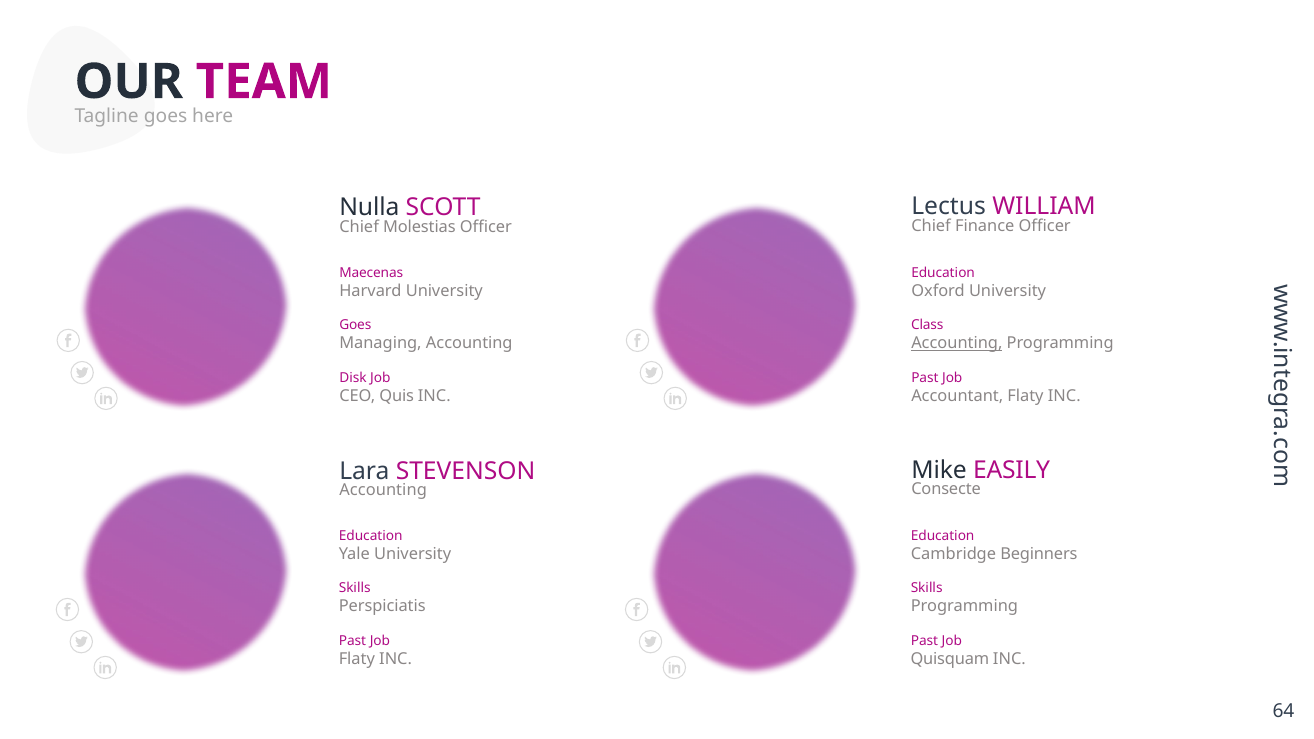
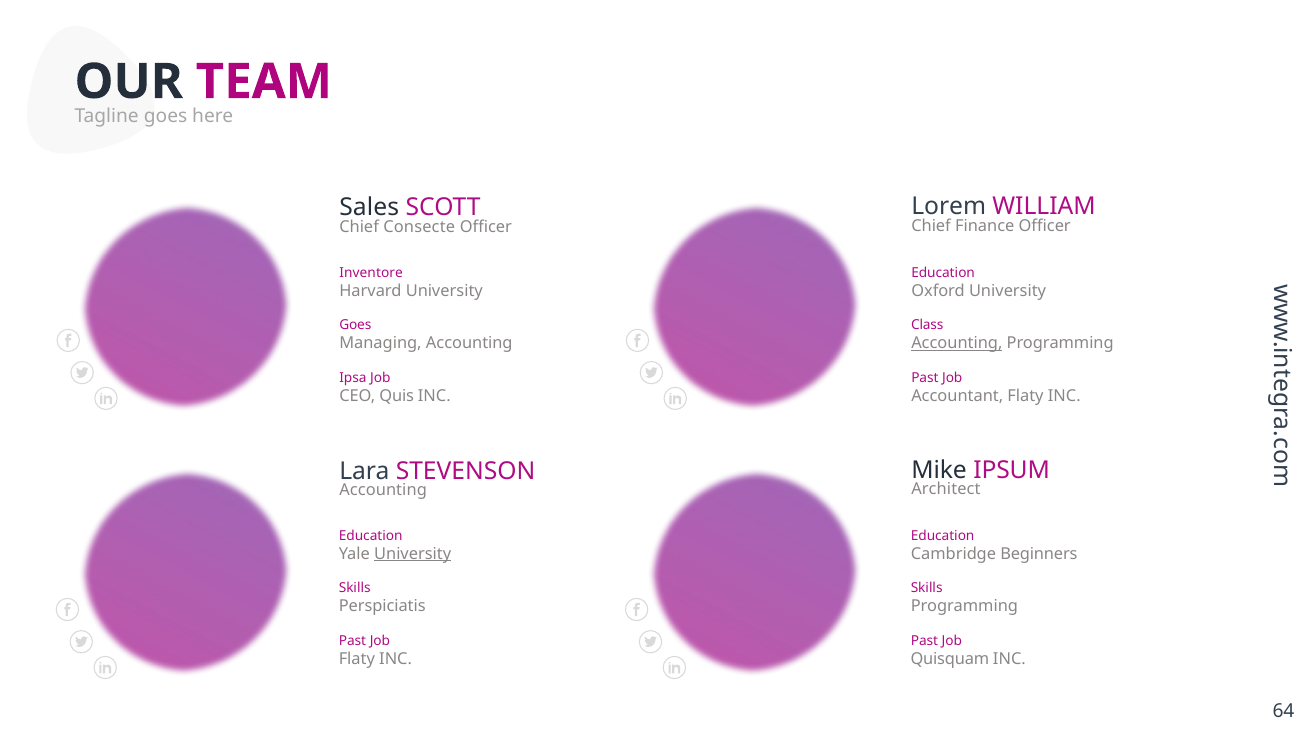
Lectus: Lectus -> Lorem
Nulla: Nulla -> Sales
Molestias: Molestias -> Consecte
Maecenas: Maecenas -> Inventore
Disk: Disk -> Ipsa
EASILY: EASILY -> IPSUM
Consecte: Consecte -> Architect
University at (413, 554) underline: none -> present
